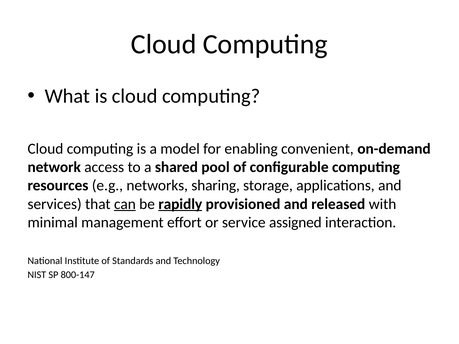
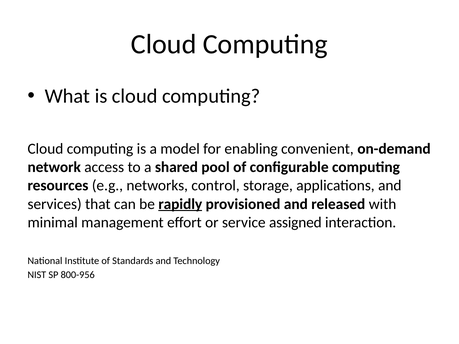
sharing: sharing -> control
can underline: present -> none
800-147: 800-147 -> 800-956
